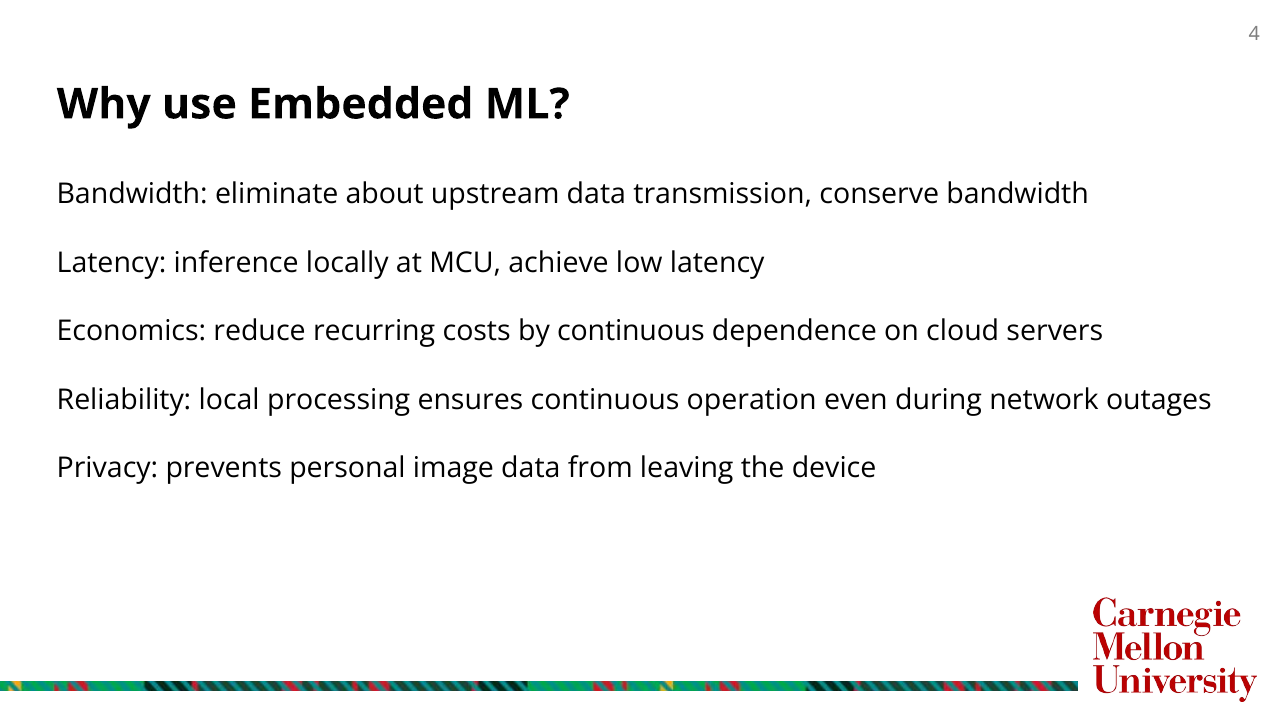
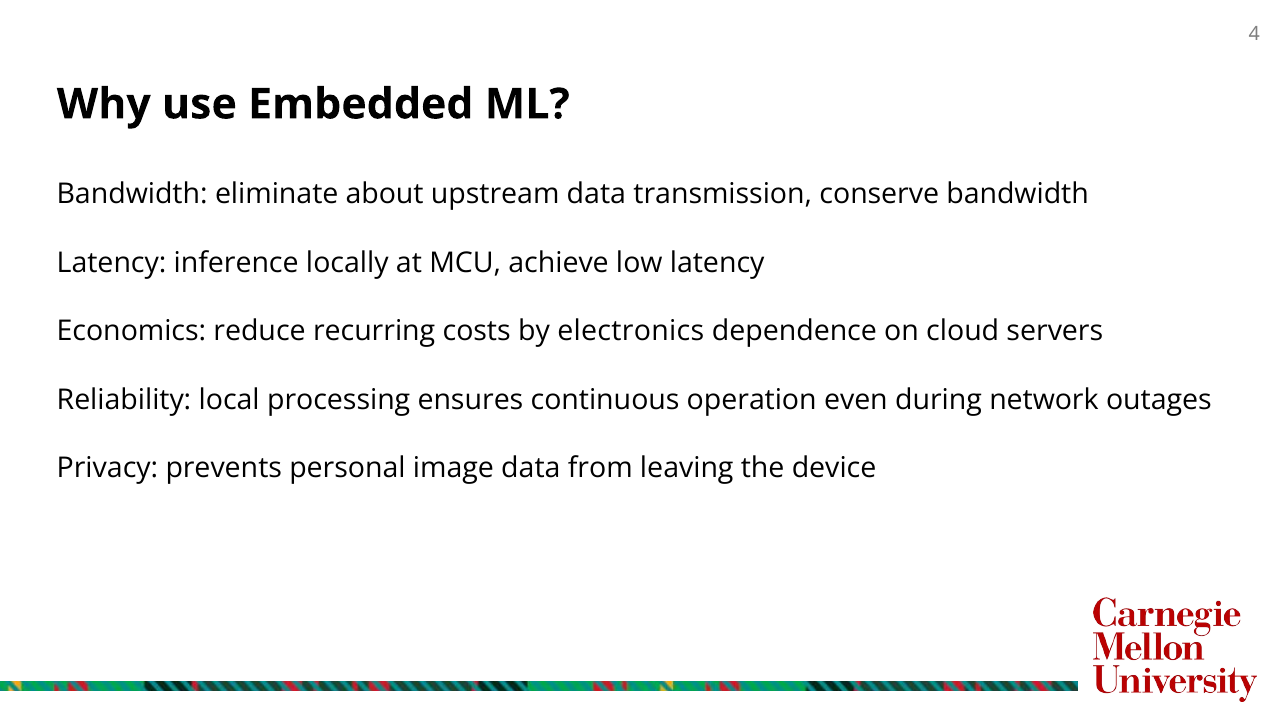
by continuous: continuous -> electronics
